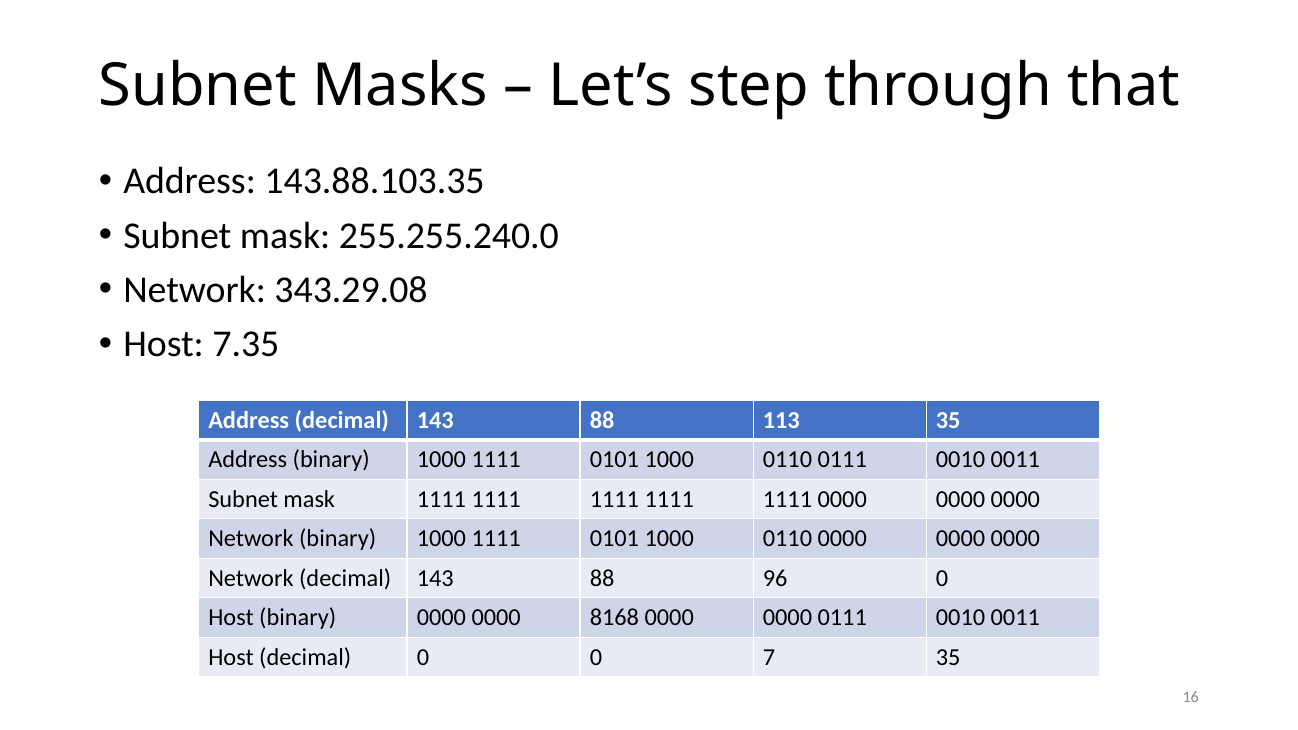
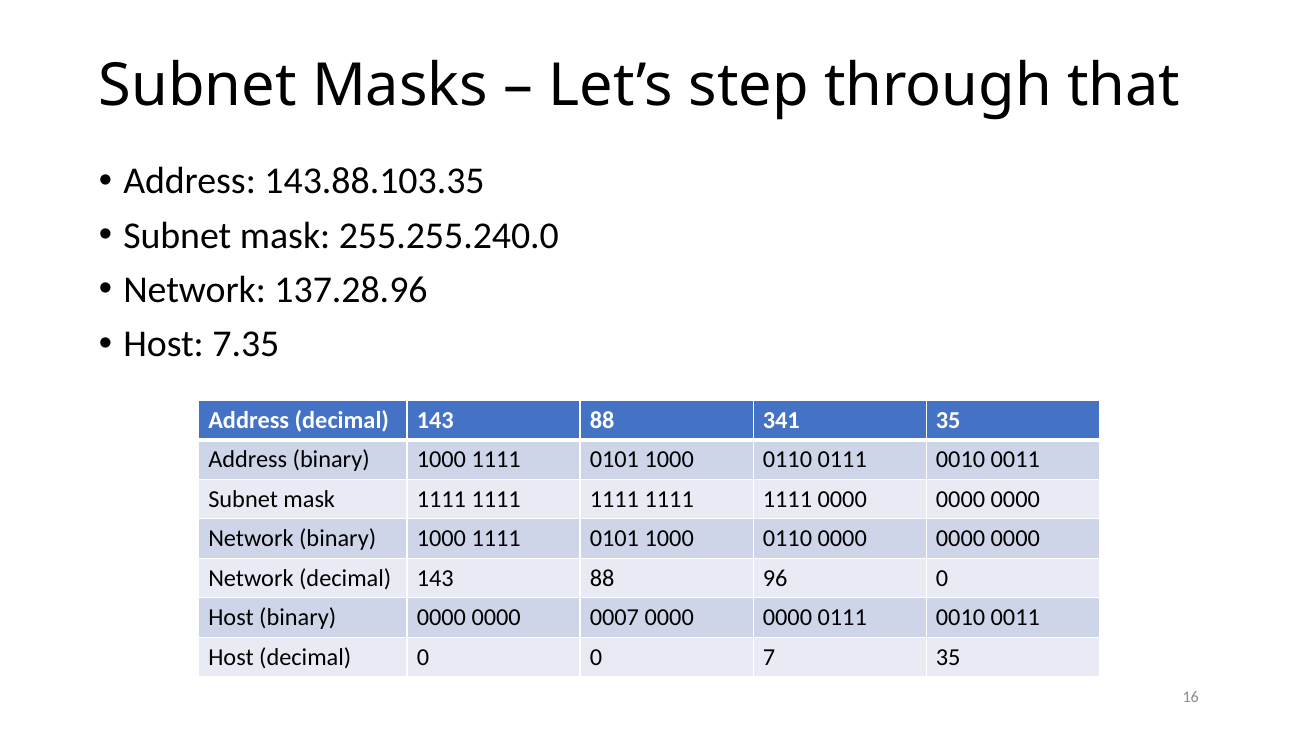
343.29.08: 343.29.08 -> 137.28.96
113: 113 -> 341
8168: 8168 -> 0007
